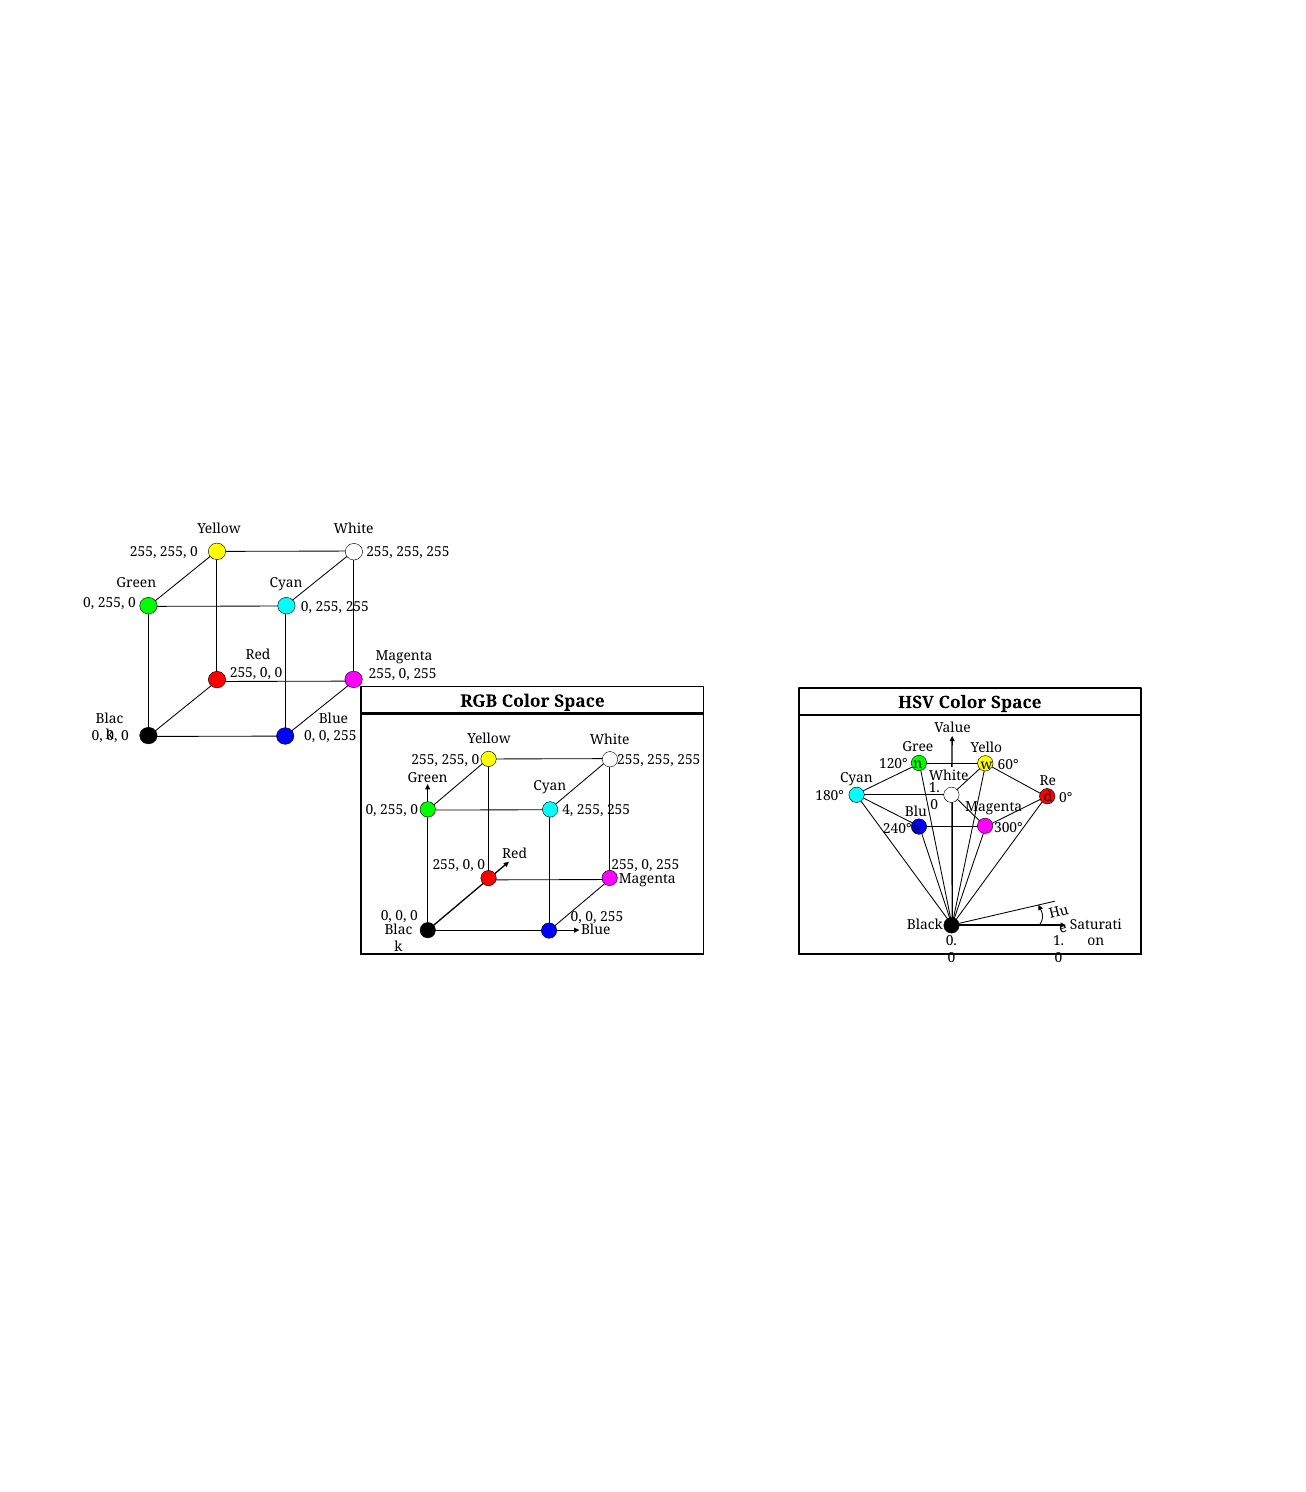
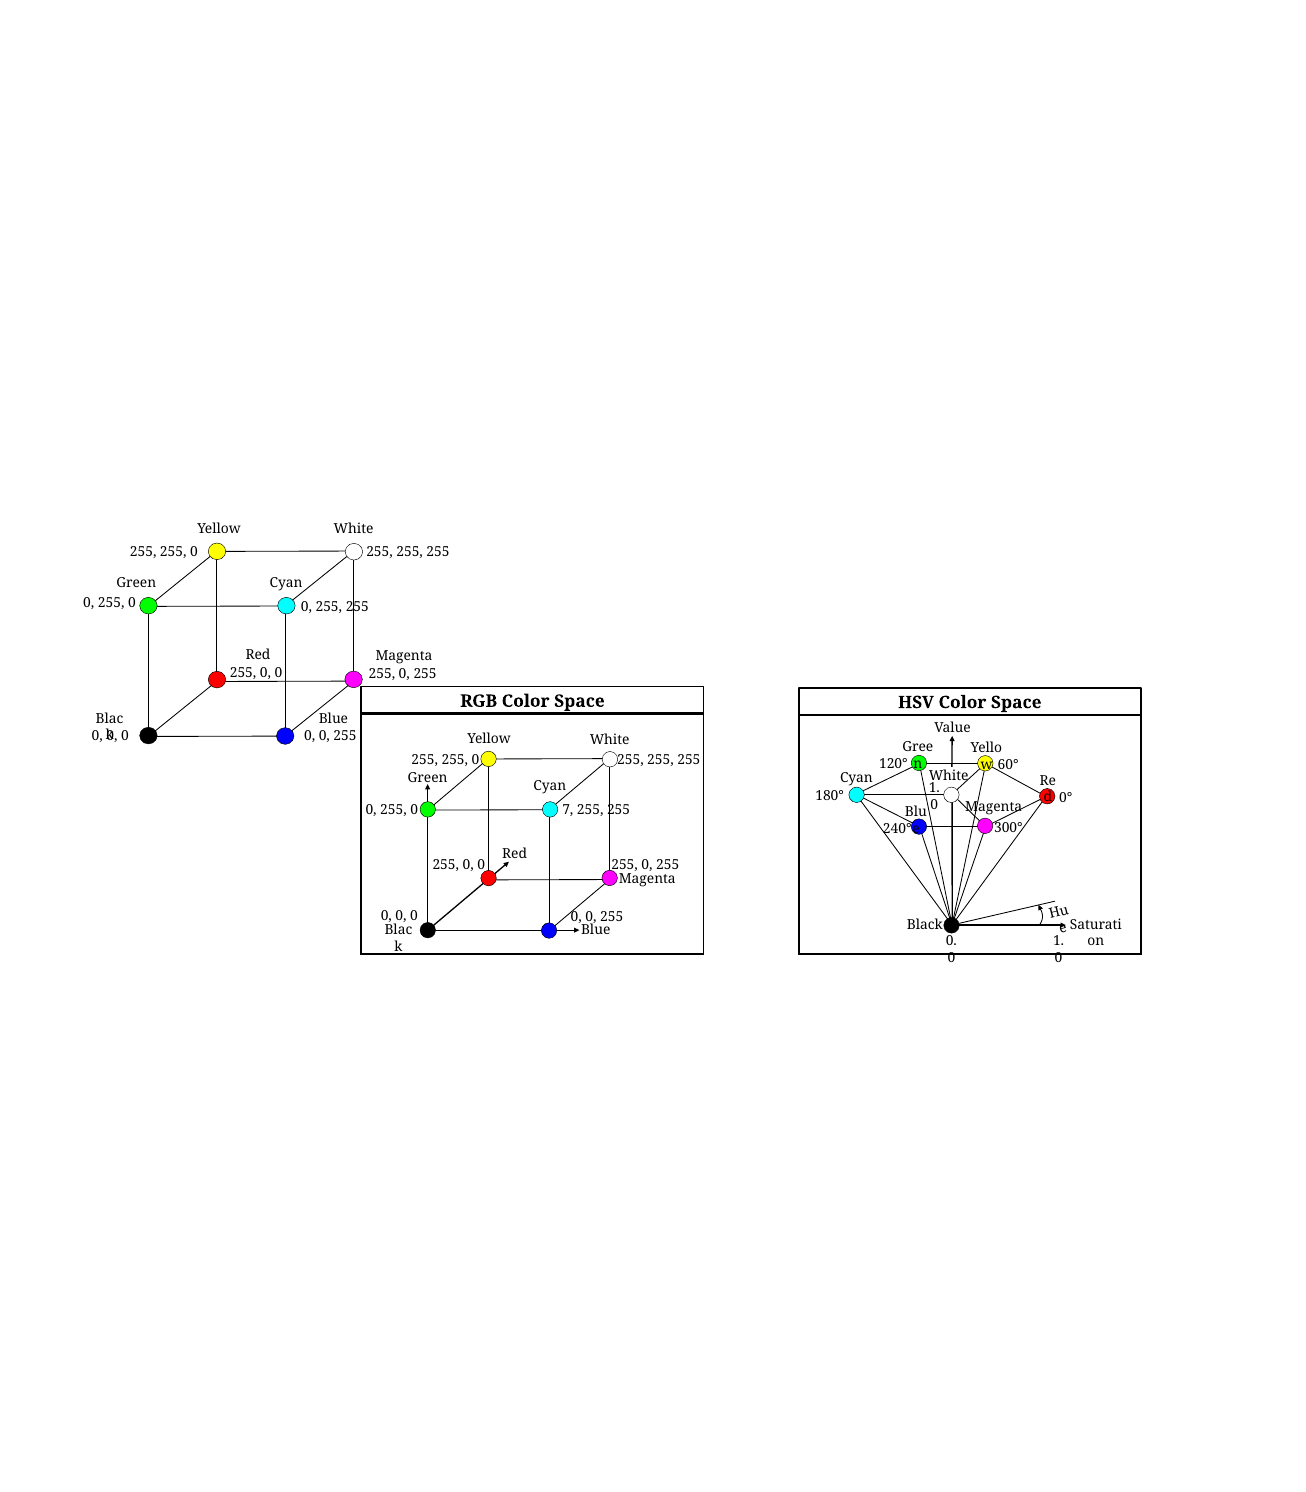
4: 4 -> 7
